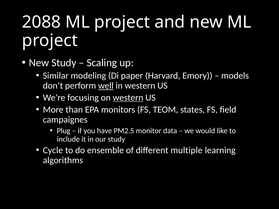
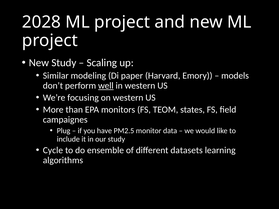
2088: 2088 -> 2028
western at (128, 98) underline: present -> none
multiple: multiple -> datasets
